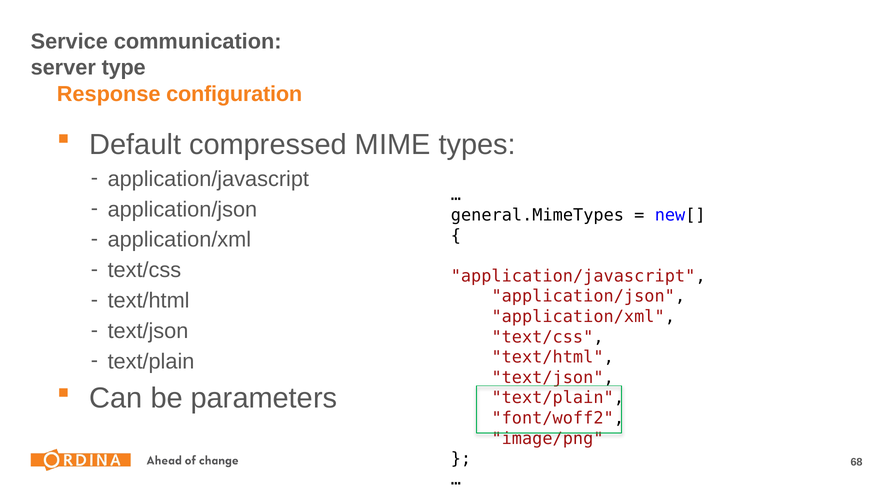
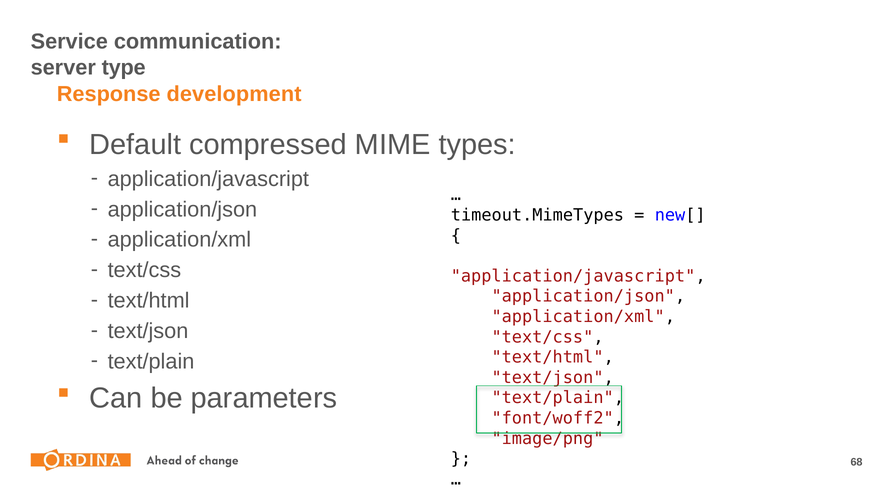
configuration: configuration -> development
general.MimeTypes: general.MimeTypes -> timeout.MimeTypes
